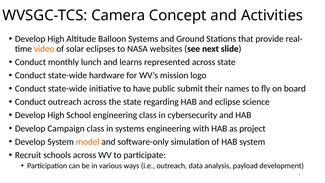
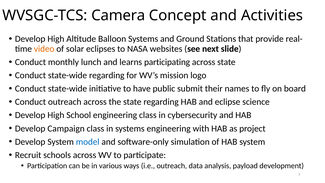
represented: represented -> participating
state-wide hardware: hardware -> regarding
model colour: orange -> blue
